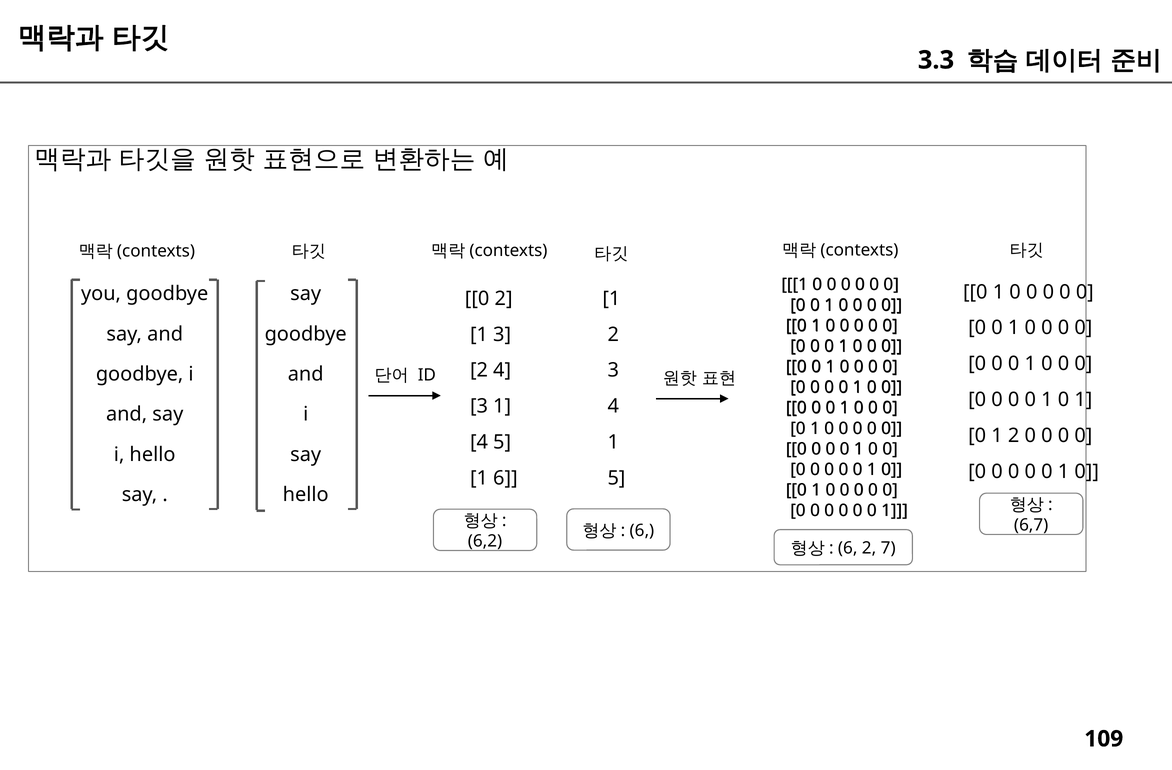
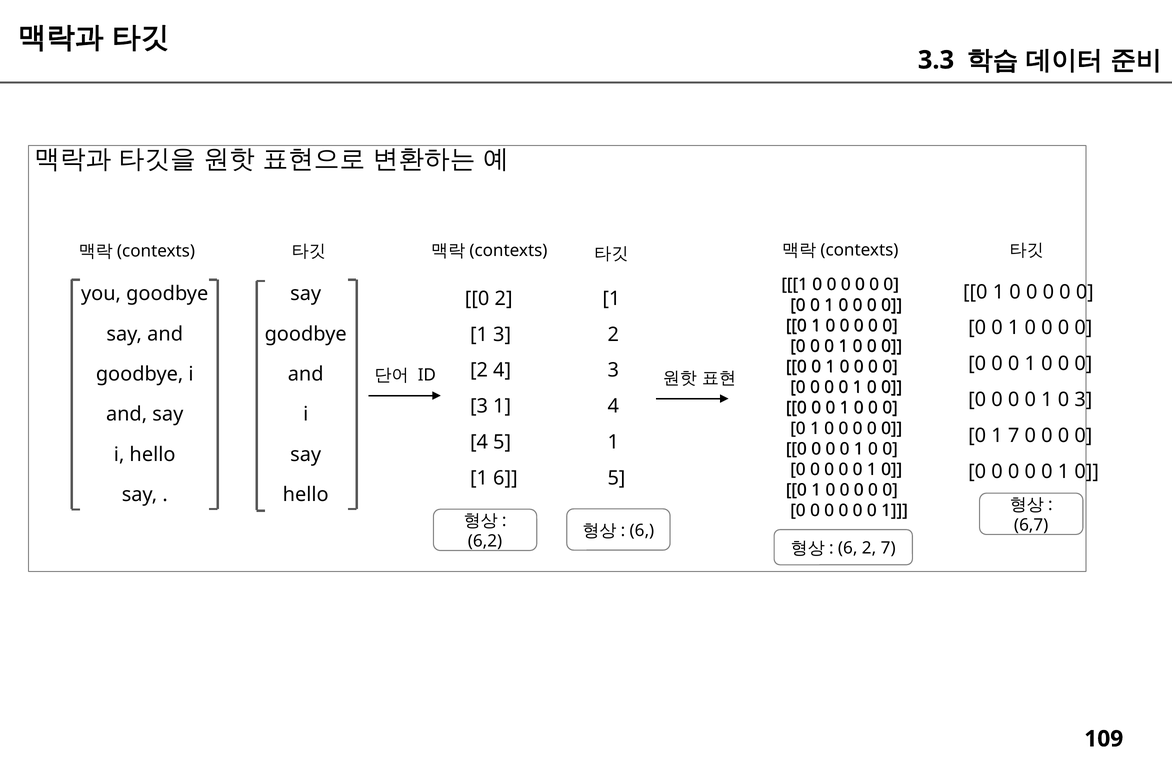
1 at (1083, 400): 1 -> 3
0 1 2: 2 -> 7
